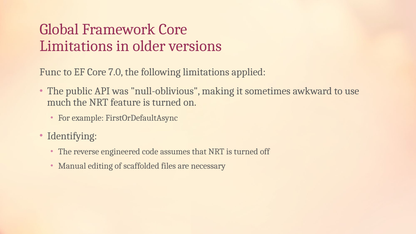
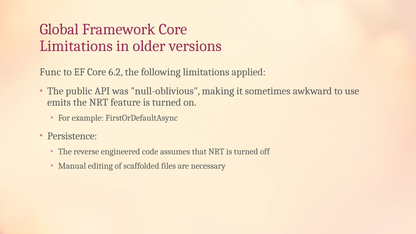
7.0: 7.0 -> 6.2
much: much -> emits
Identifying: Identifying -> Persistence
